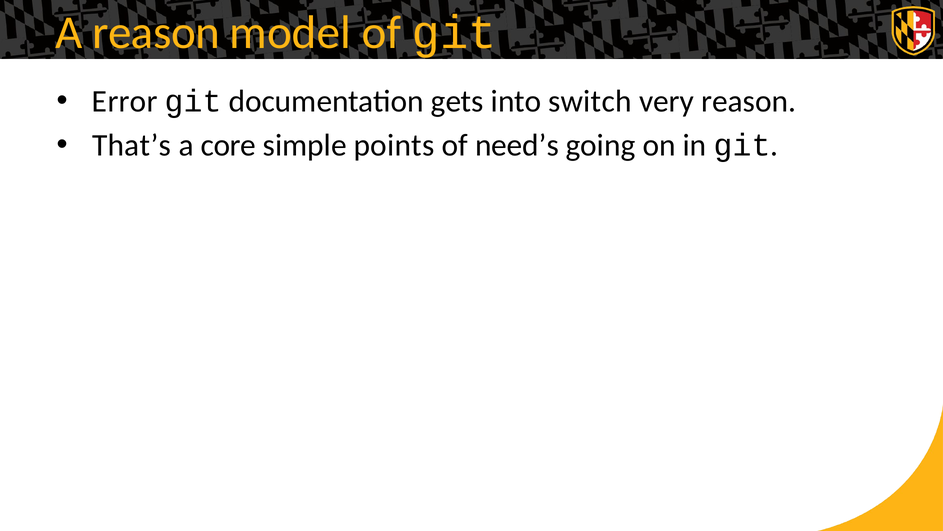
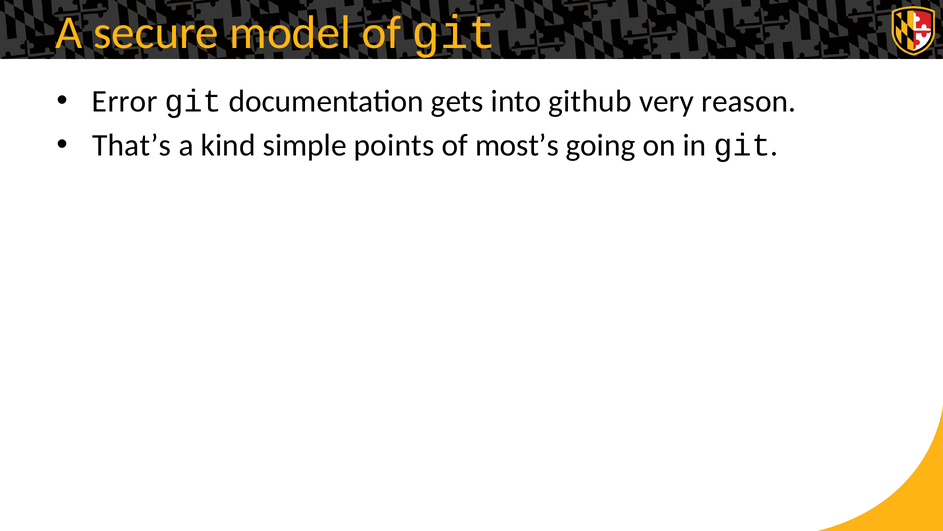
A reason: reason -> secure
switch: switch -> github
core: core -> kind
need’s: need’s -> most’s
